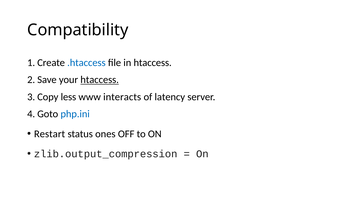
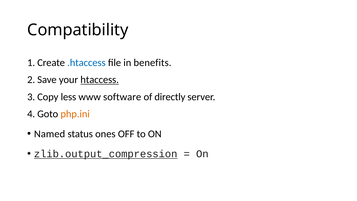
in htaccess: htaccess -> benefits
interacts: interacts -> software
latency: latency -> directly
php.ini colour: blue -> orange
Restart: Restart -> Named
zlib.output_compression underline: none -> present
